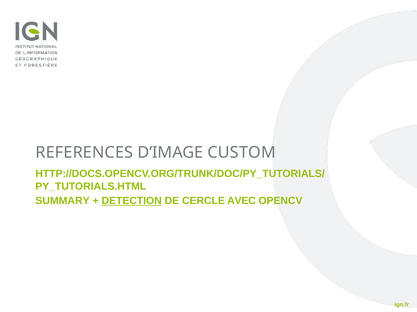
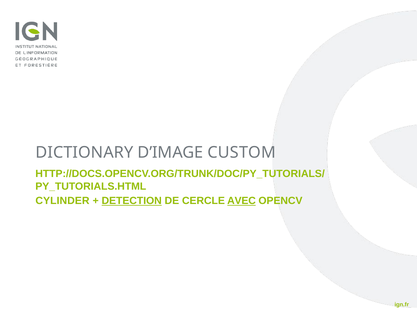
REFERENCES: REFERENCES -> DICTIONARY
SUMMARY: SUMMARY -> CYLINDER
AVEC underline: none -> present
